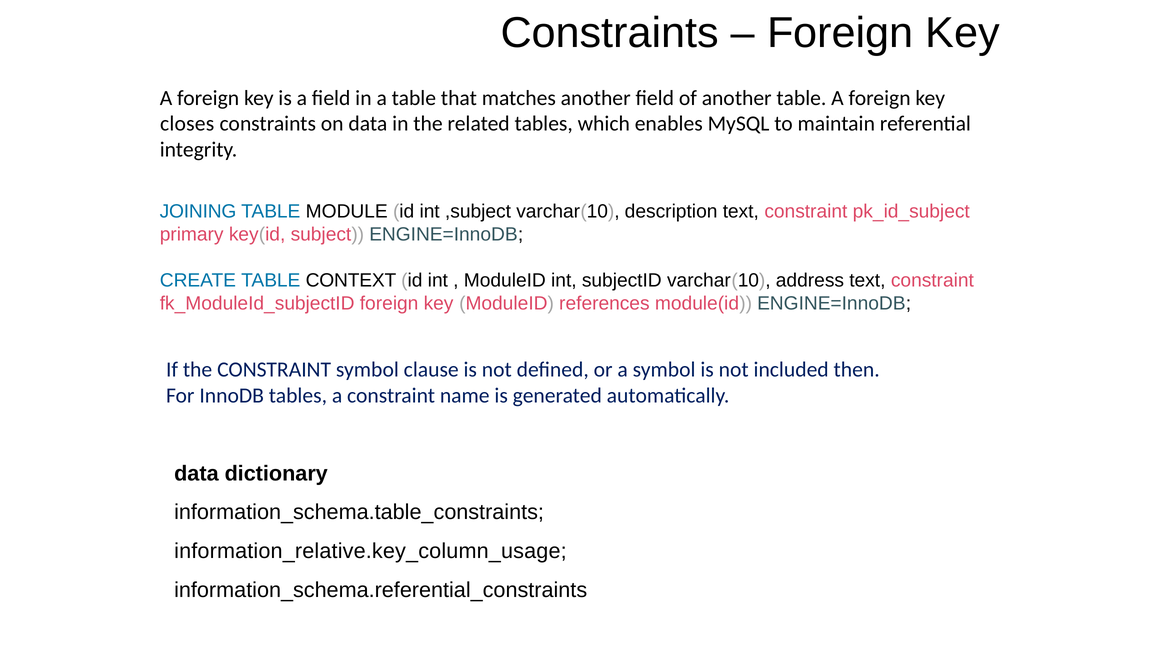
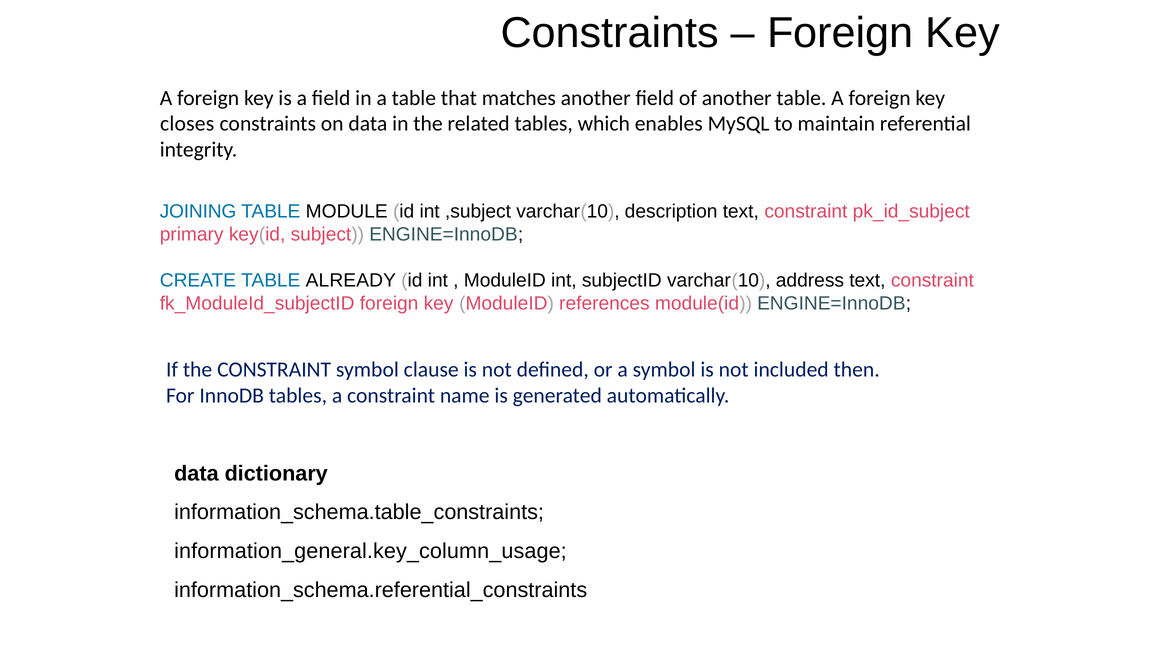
CONTEXT: CONTEXT -> ALREADY
information_relative.key_column_usage: information_relative.key_column_usage -> information_general.key_column_usage
